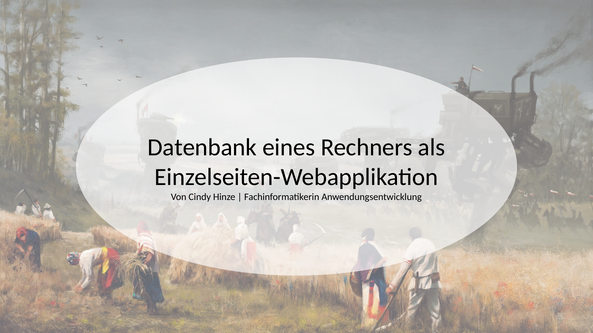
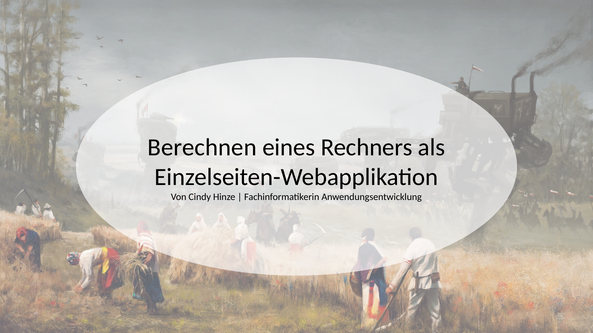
Datenbank: Datenbank -> Berechnen
